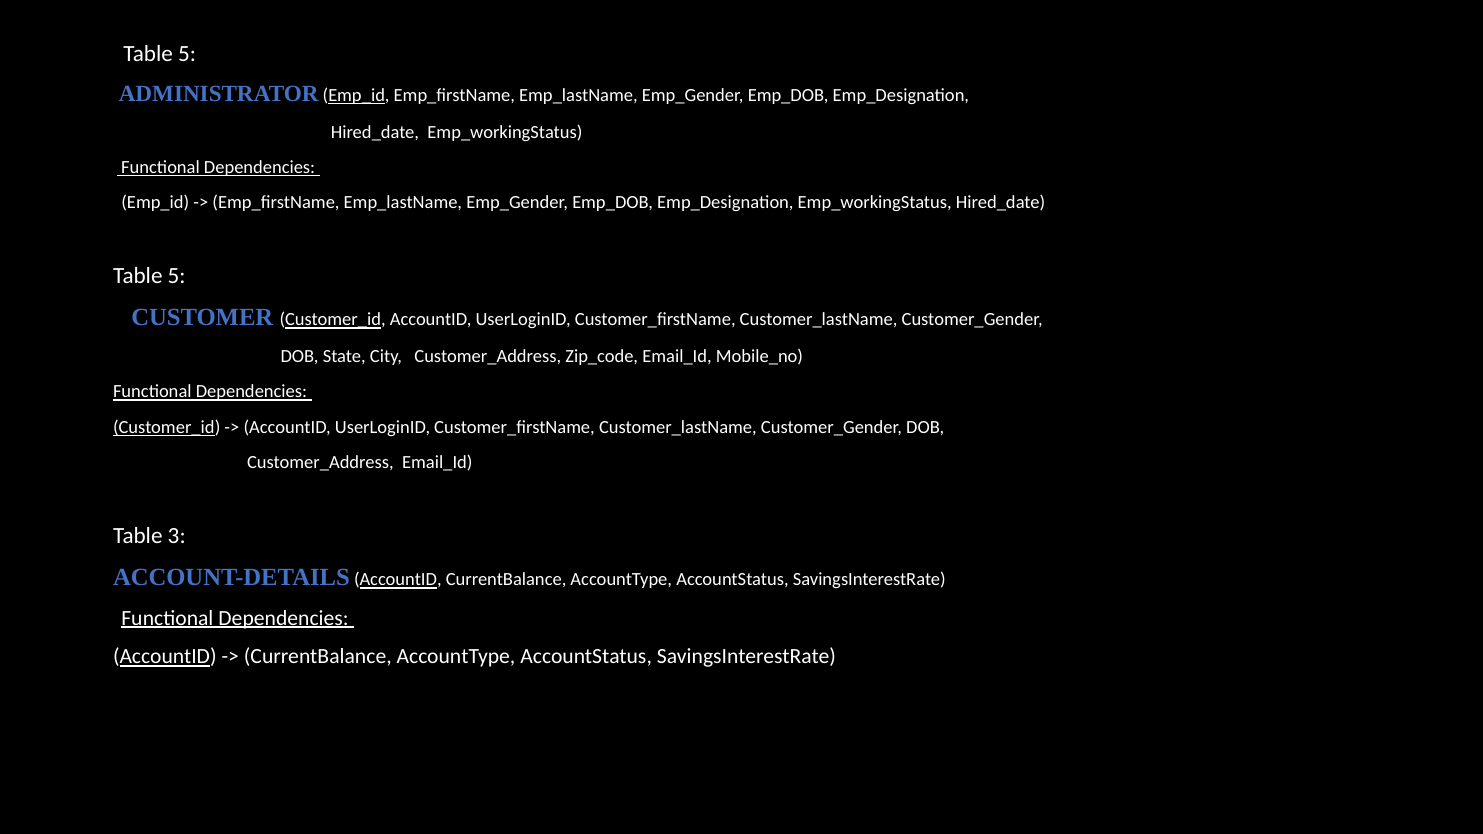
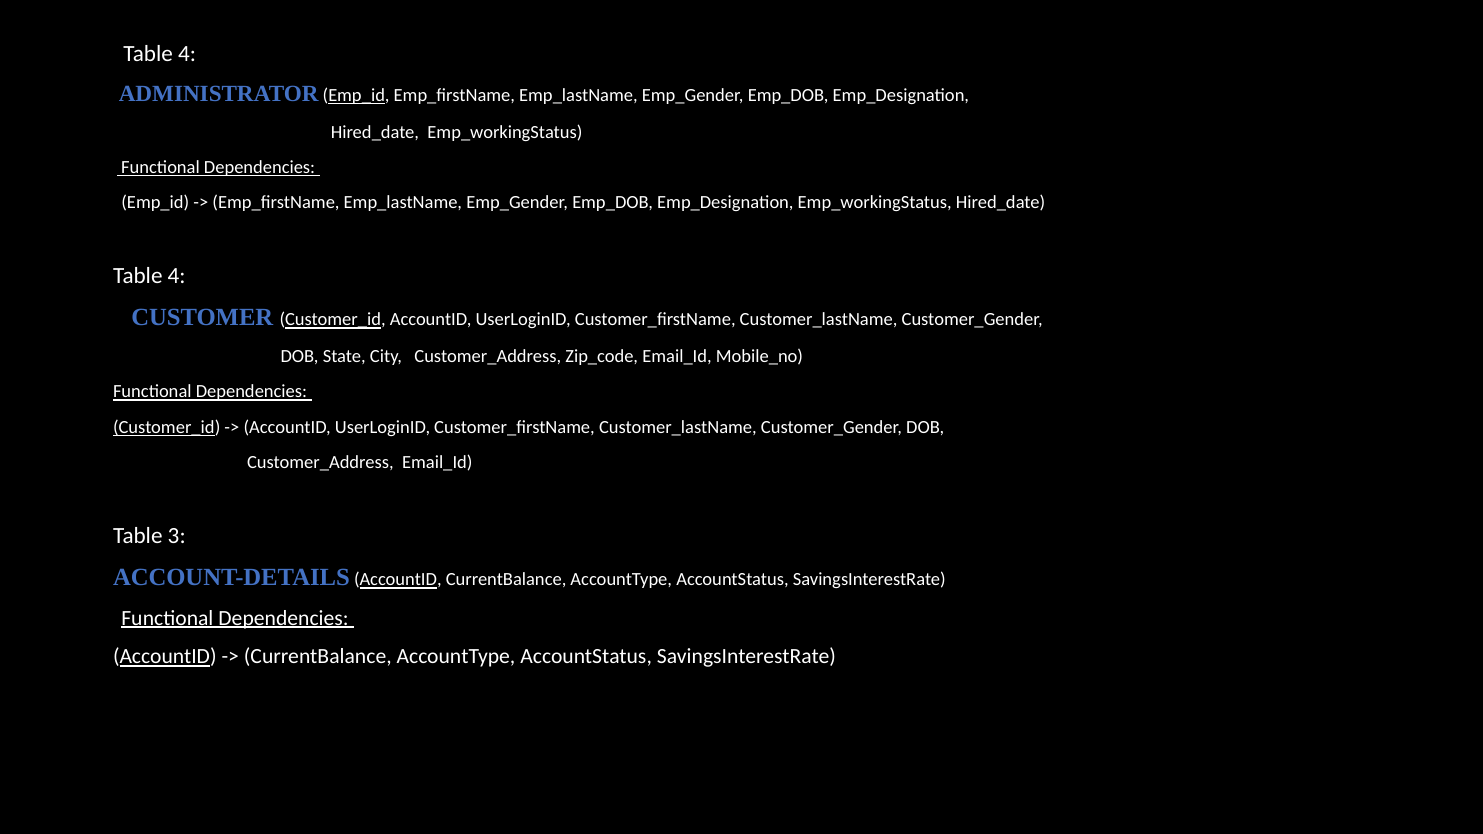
5 at (187, 53): 5 -> 4
5 at (177, 276): 5 -> 4
